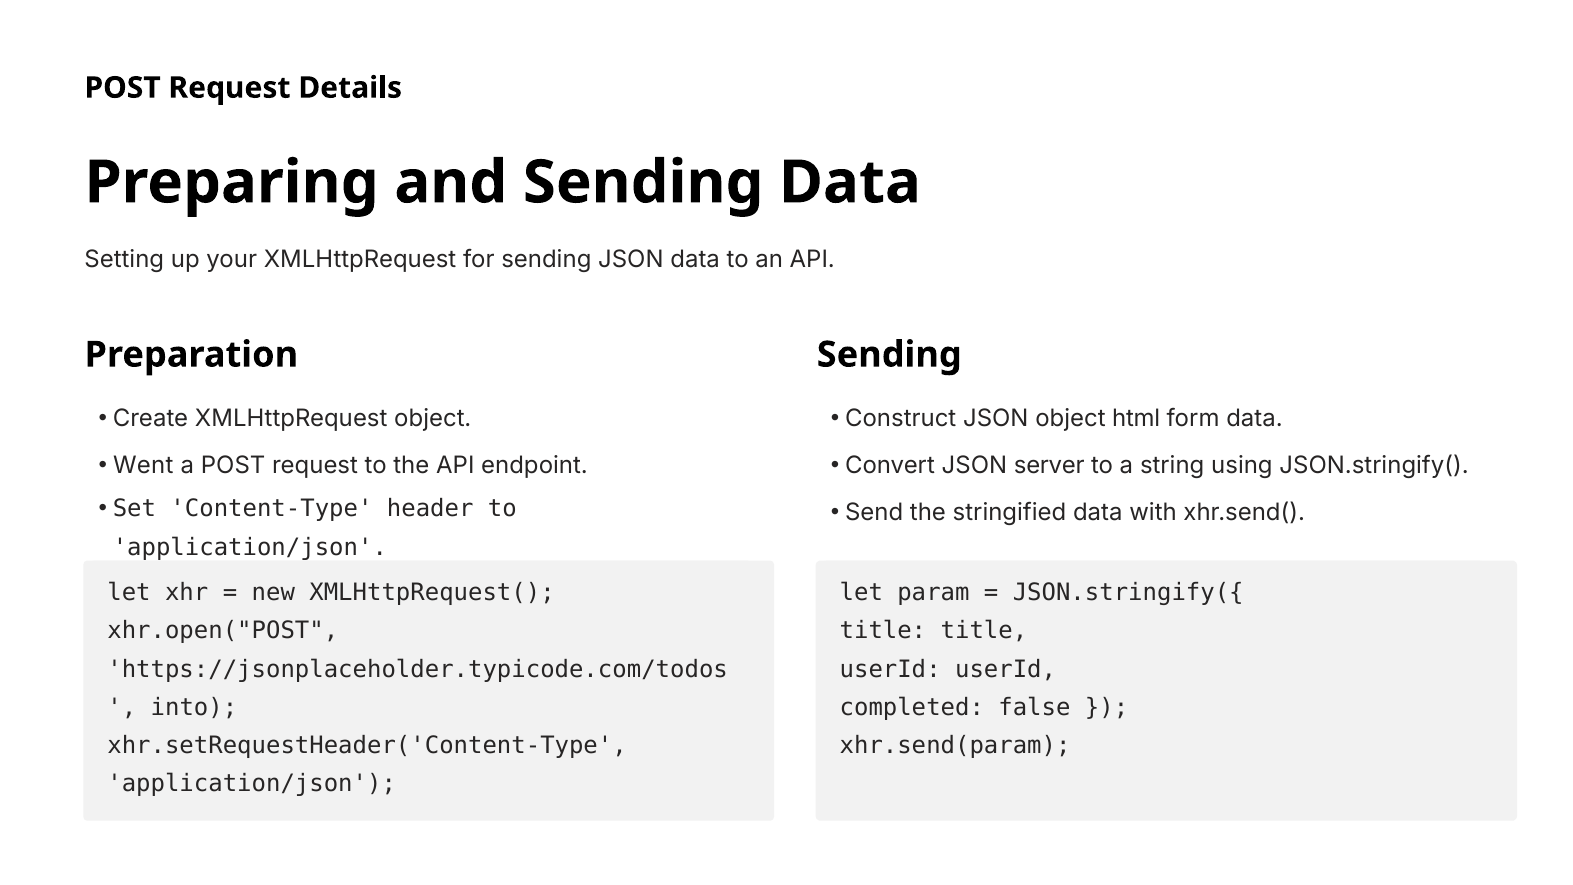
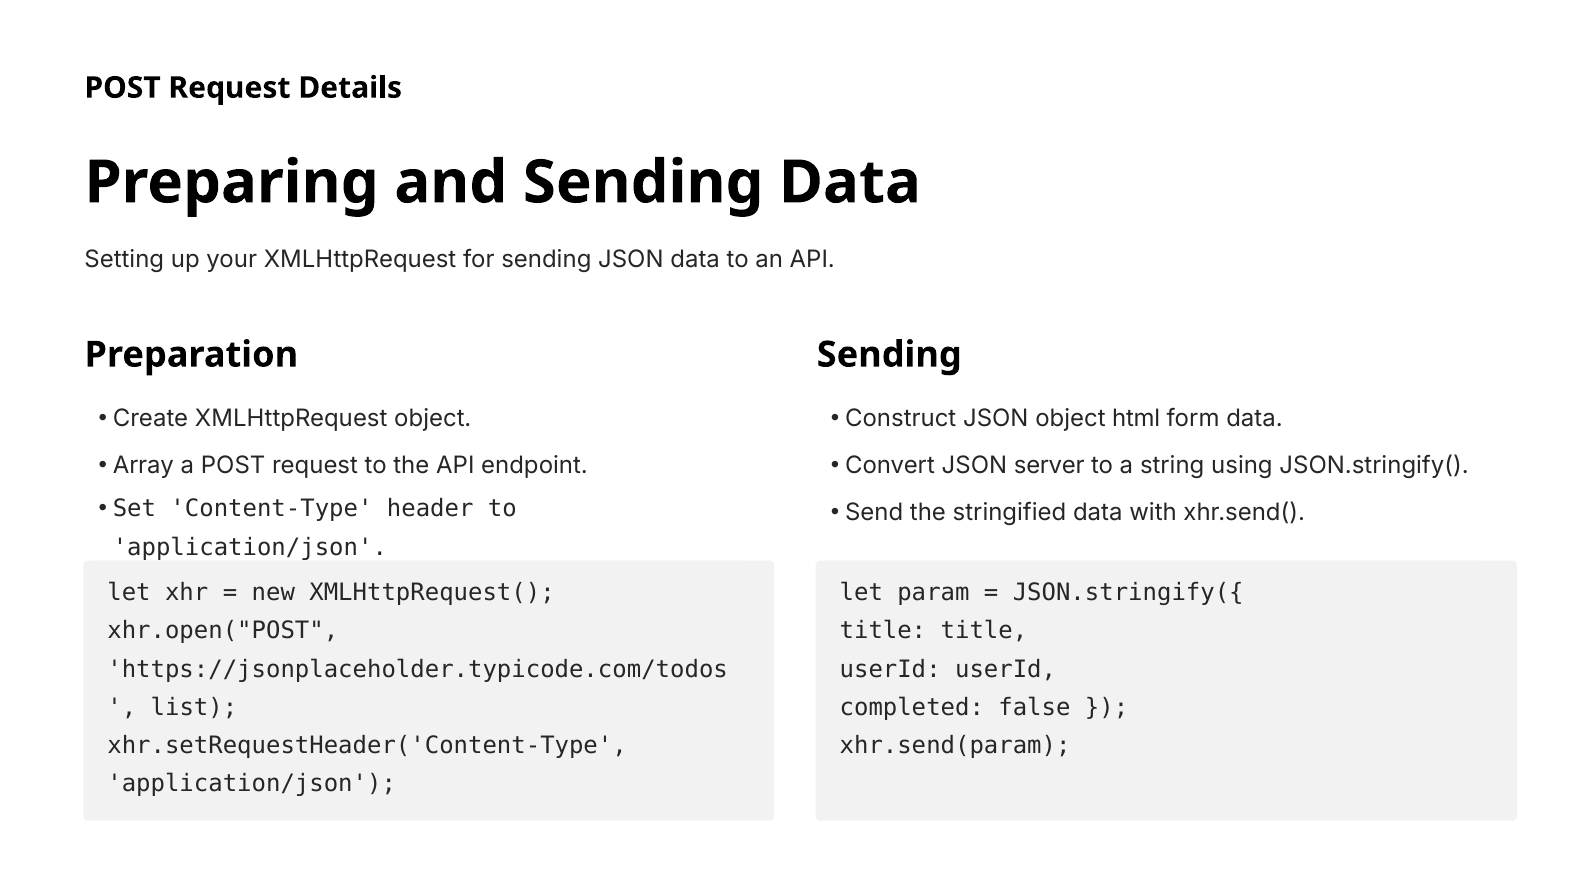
Went: Went -> Array
into: into -> list
